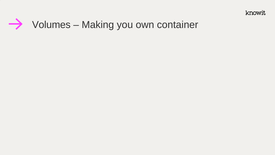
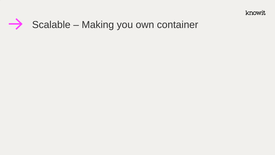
Volumes: Volumes -> Scalable
